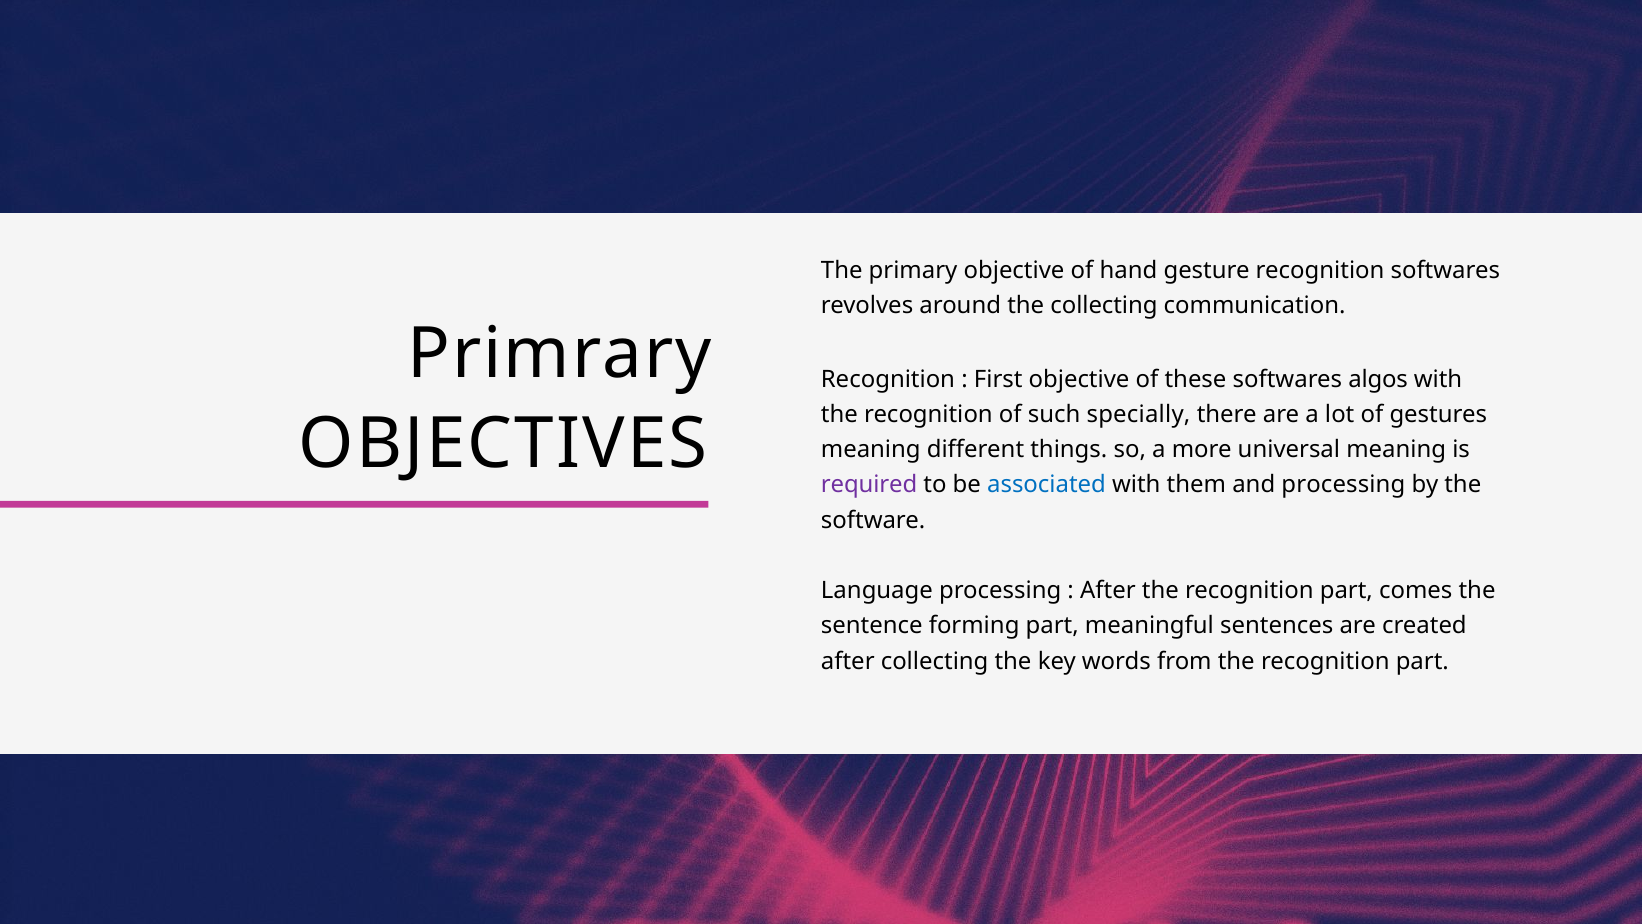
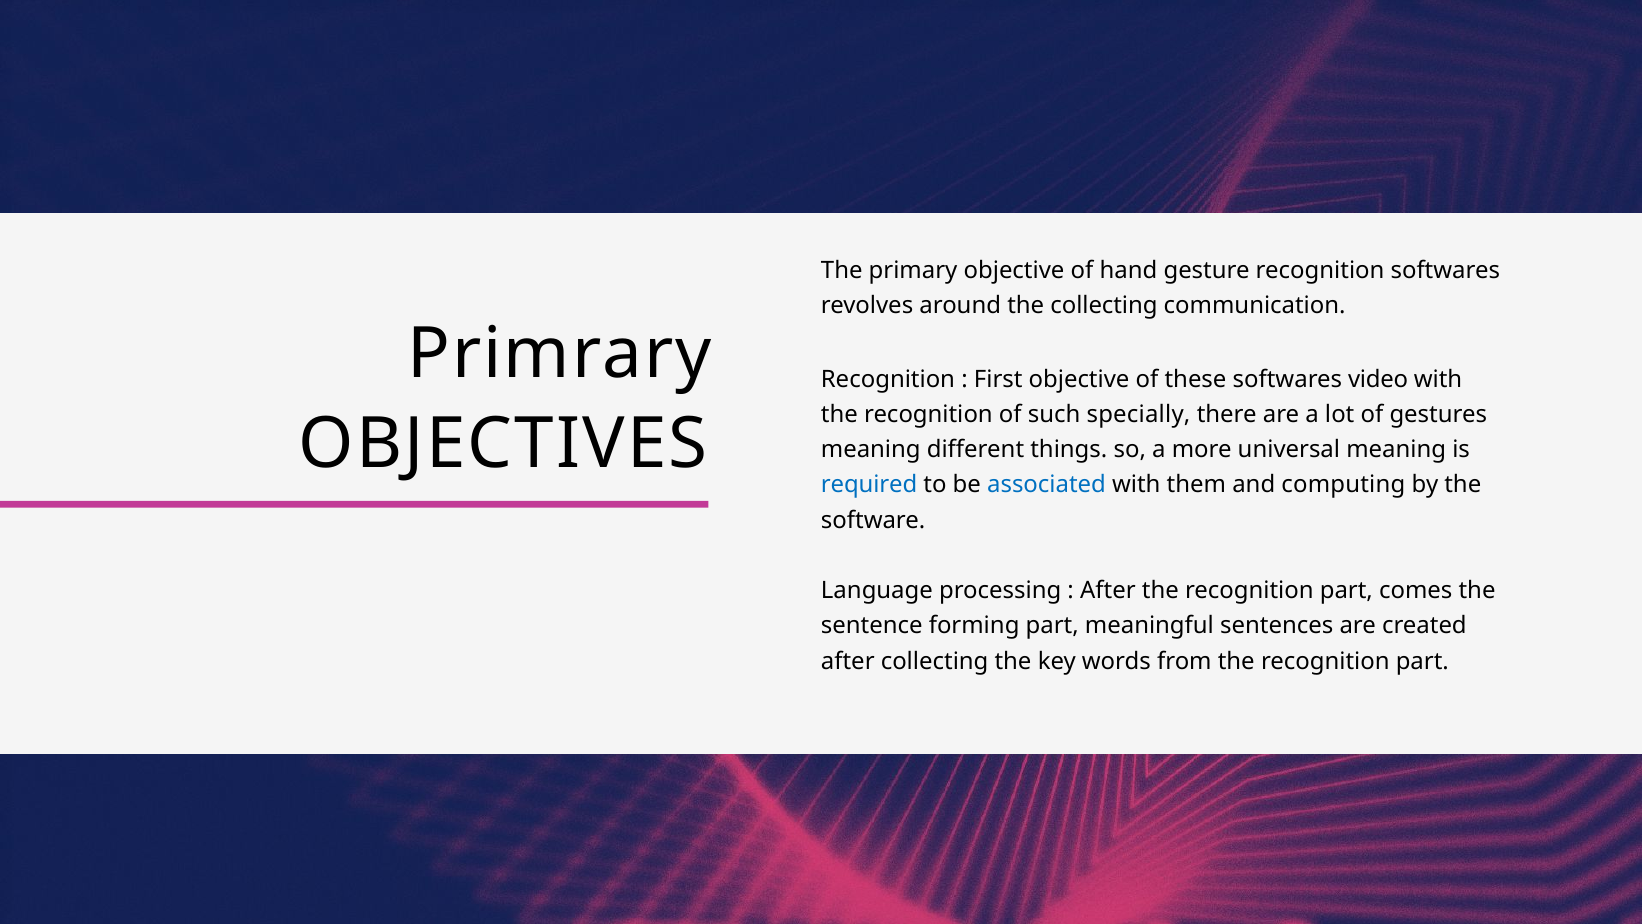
algos: algos -> video
required colour: purple -> blue
and processing: processing -> computing
